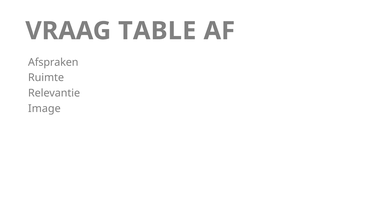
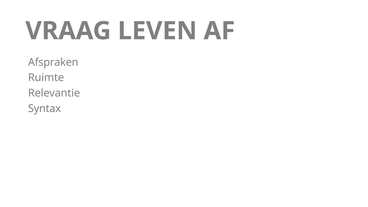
TABLE: TABLE -> LEVEN
Image: Image -> Syntax
